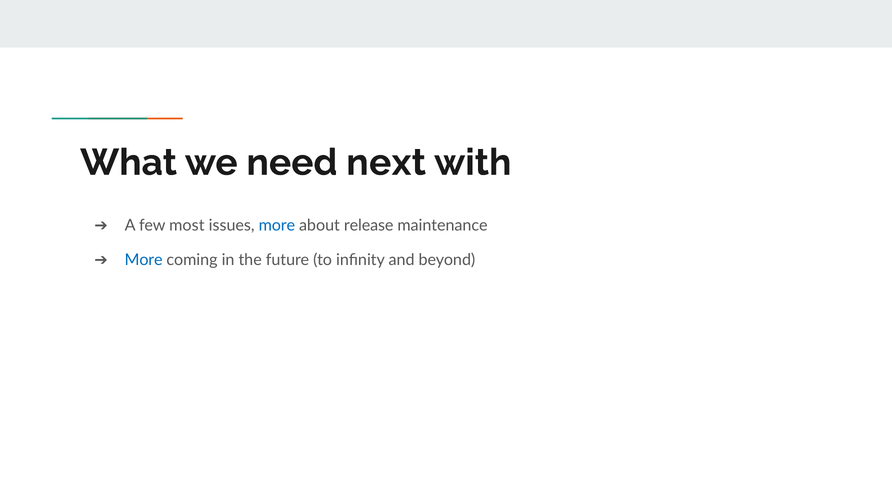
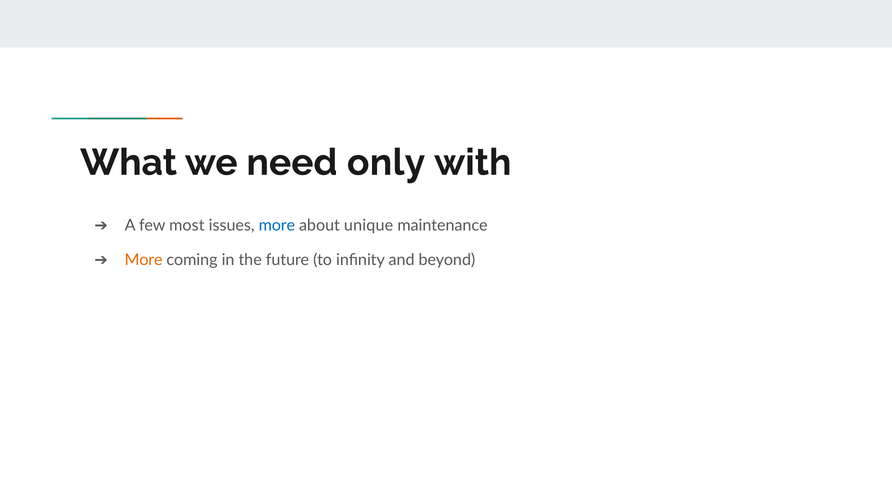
next: next -> only
release: release -> unique
More at (144, 260) colour: blue -> orange
